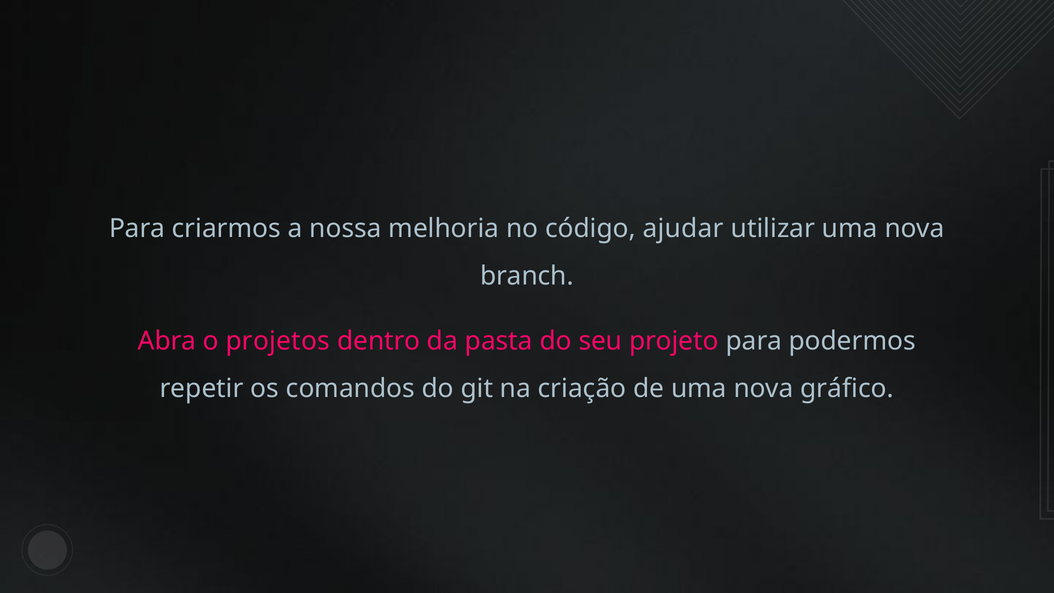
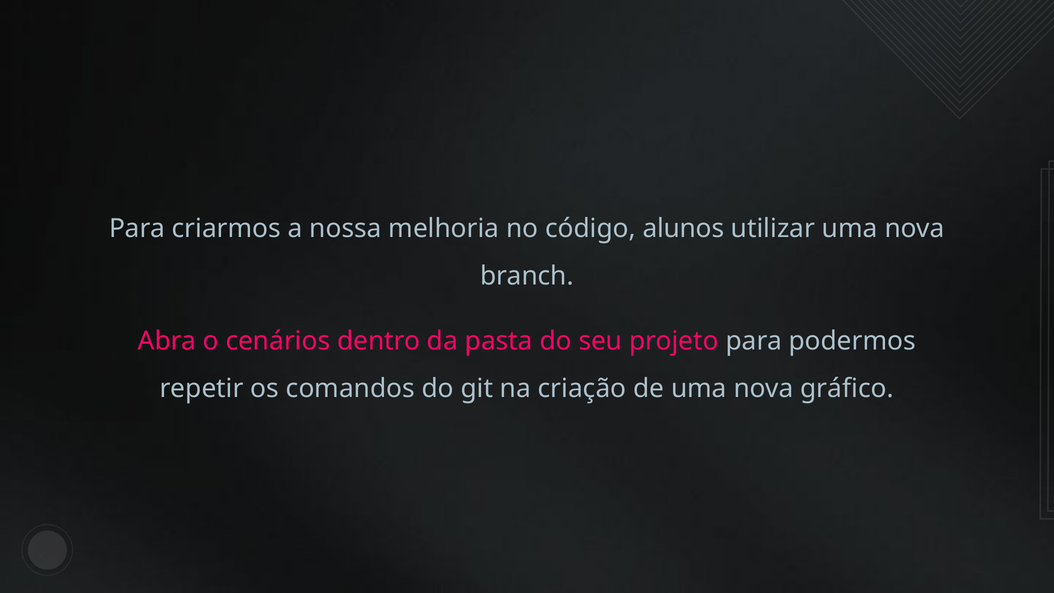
ajudar: ajudar -> alunos
projetos: projetos -> cenários
